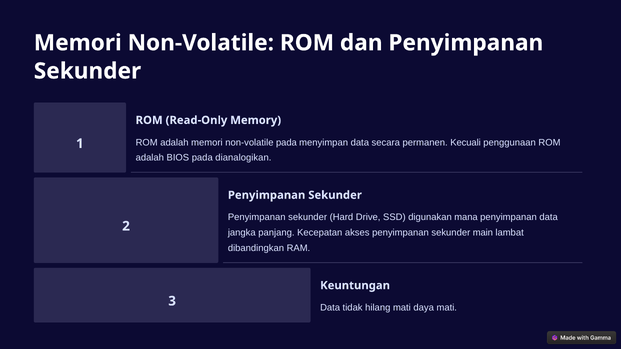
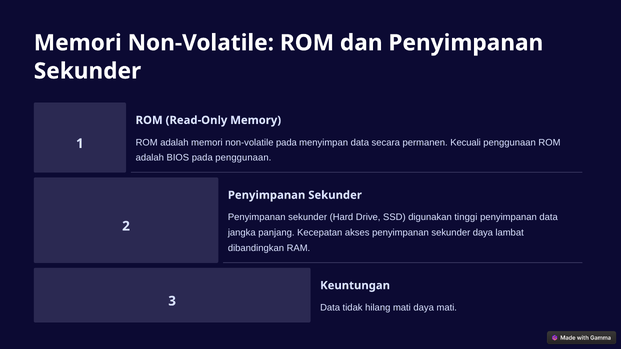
pada dianalogikan: dianalogikan -> penggunaan
mana: mana -> tinggi
sekunder main: main -> daya
